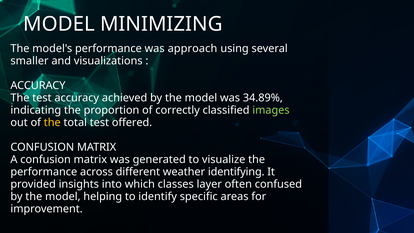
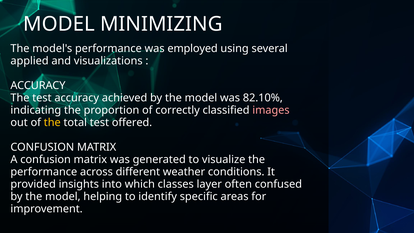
approach: approach -> employed
smaller: smaller -> applied
34.89%: 34.89% -> 82.10%
images colour: light green -> pink
identifying: identifying -> conditions
